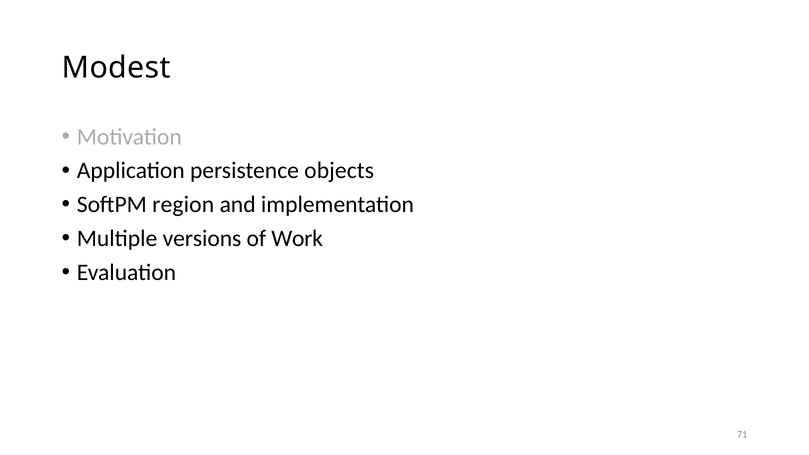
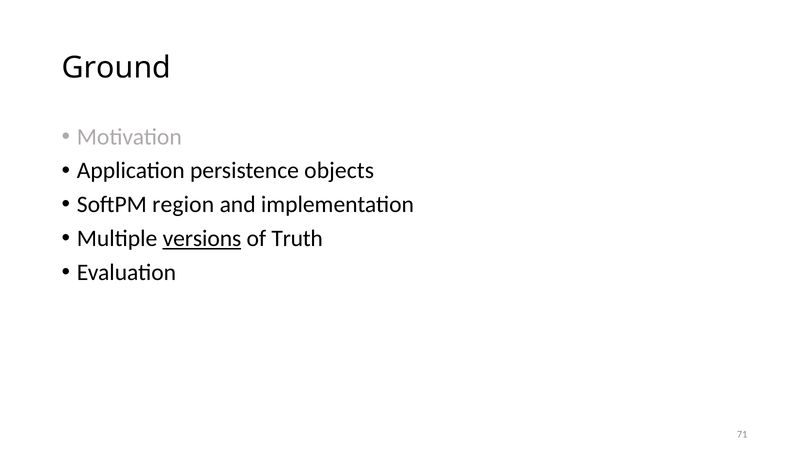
Modest: Modest -> Ground
versions underline: none -> present
Work: Work -> Truth
